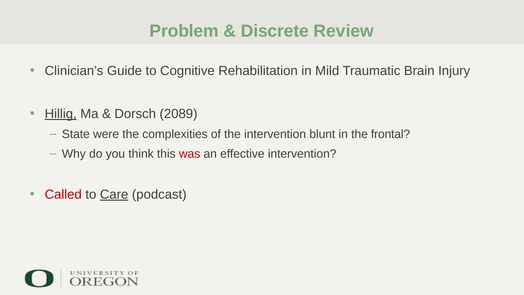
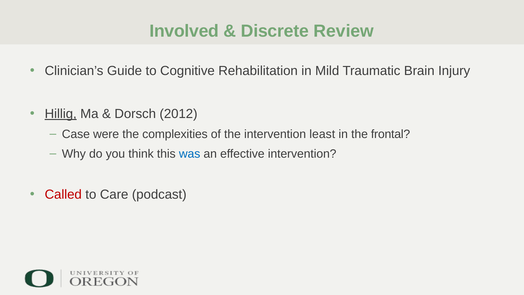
Problem: Problem -> Involved
2089: 2089 -> 2012
State: State -> Case
blunt: blunt -> least
was colour: red -> blue
Care underline: present -> none
